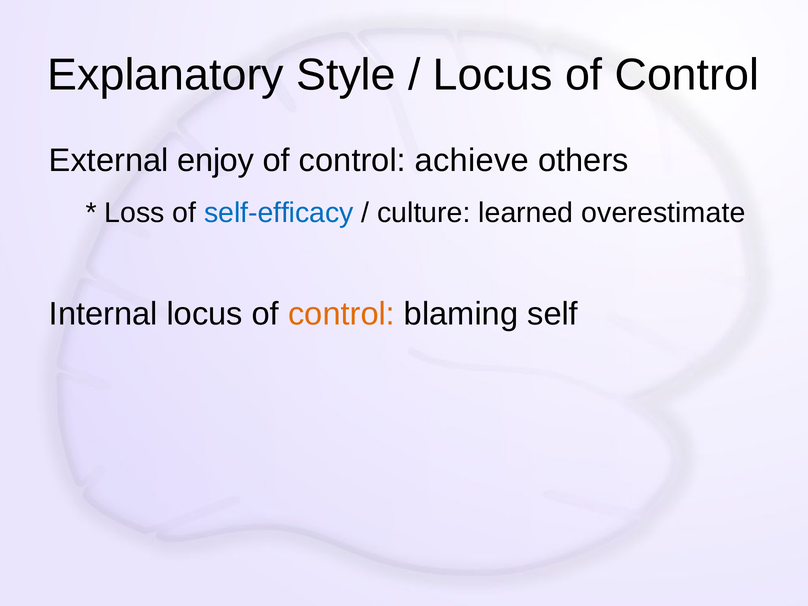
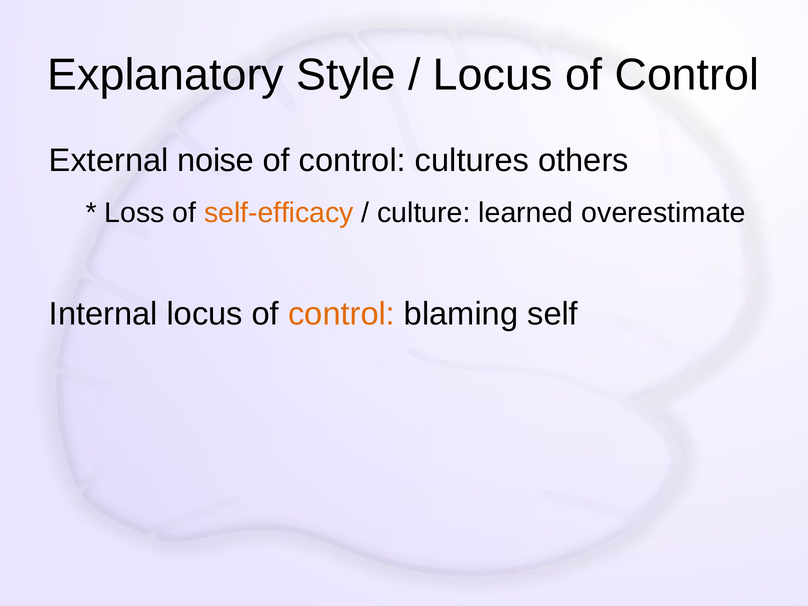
enjoy: enjoy -> noise
achieve: achieve -> cultures
self-efficacy colour: blue -> orange
